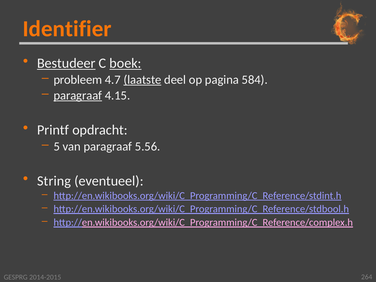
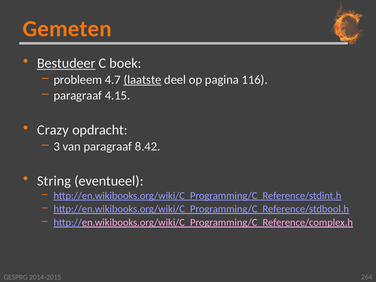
Identifier: Identifier -> Gemeten
boek underline: present -> none
584: 584 -> 116
paragraaf at (78, 96) underline: present -> none
Printf: Printf -> Crazy
5: 5 -> 3
5.56: 5.56 -> 8.42
